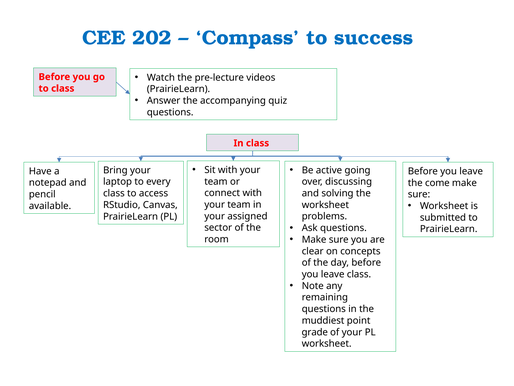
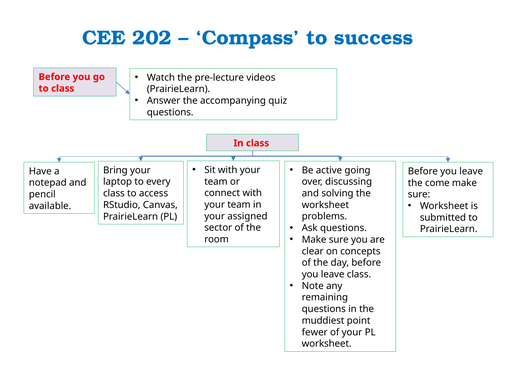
grade: grade -> fewer
